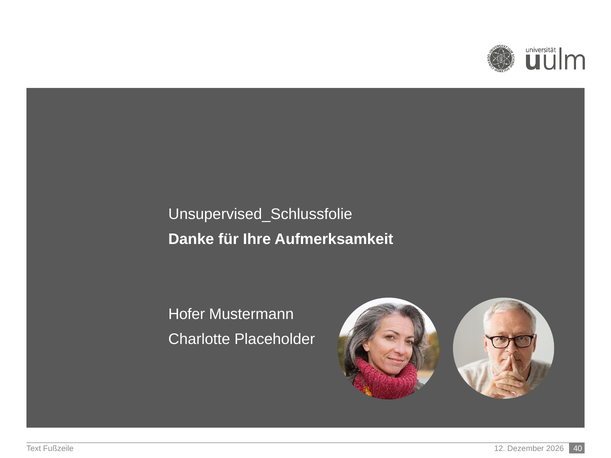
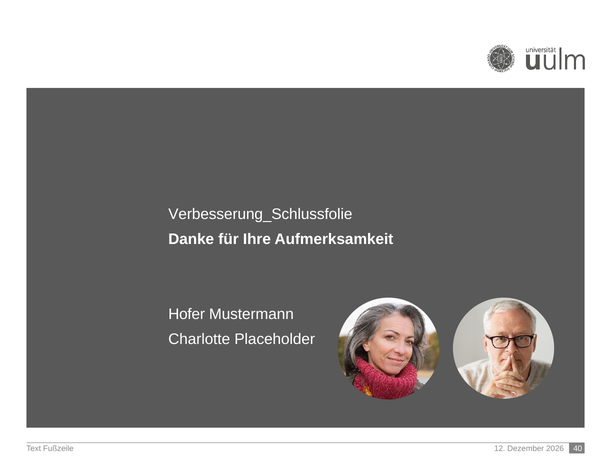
Unsupervised_Schlussfolie: Unsupervised_Schlussfolie -> Verbesserung_Schlussfolie
